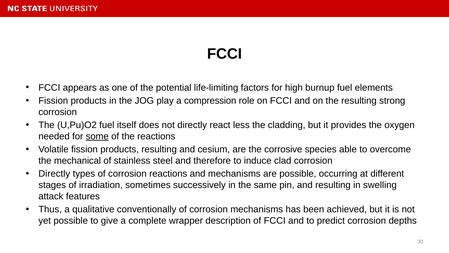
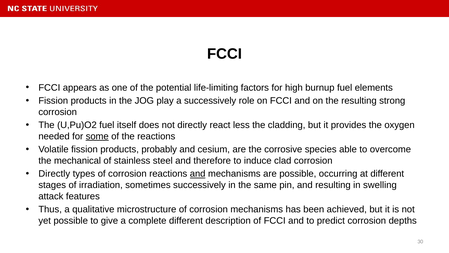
a compression: compression -> successively
products resulting: resulting -> probably
and at (198, 174) underline: none -> present
conventionally: conventionally -> microstructure
complete wrapper: wrapper -> different
